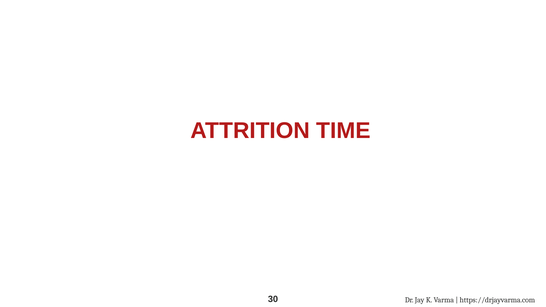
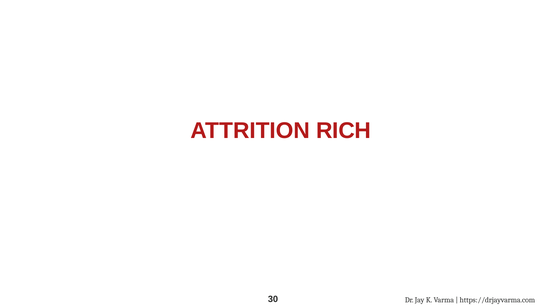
TIME: TIME -> RICH
